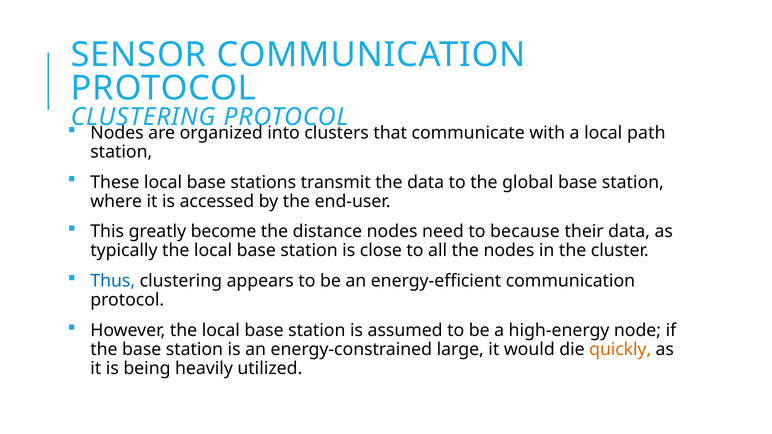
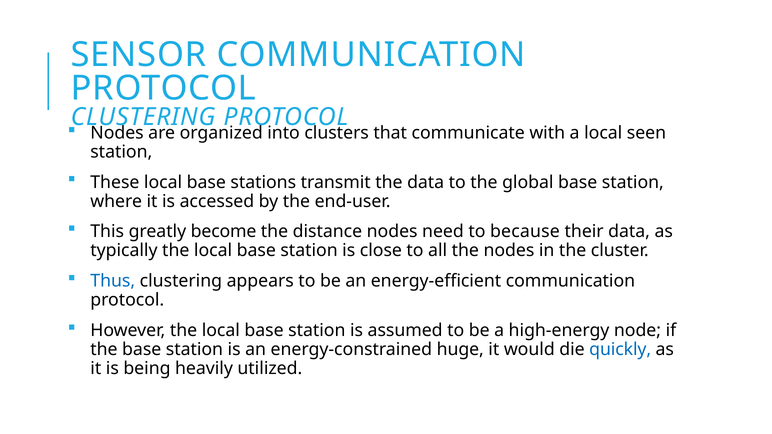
path: path -> seen
large: large -> huge
quickly colour: orange -> blue
